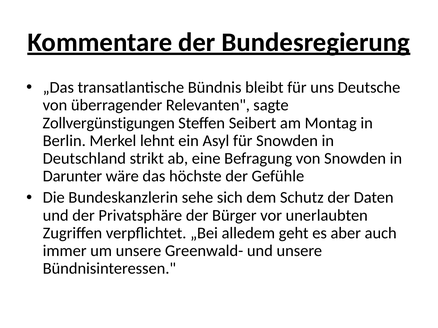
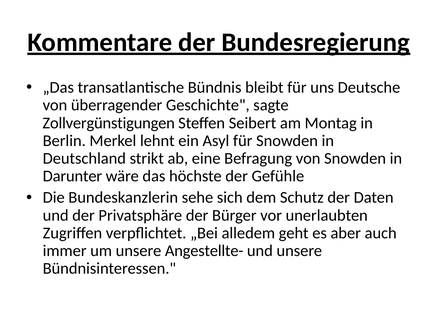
Relevanten: Relevanten -> Geschichte
Greenwald-: Greenwald- -> Angestellte-
